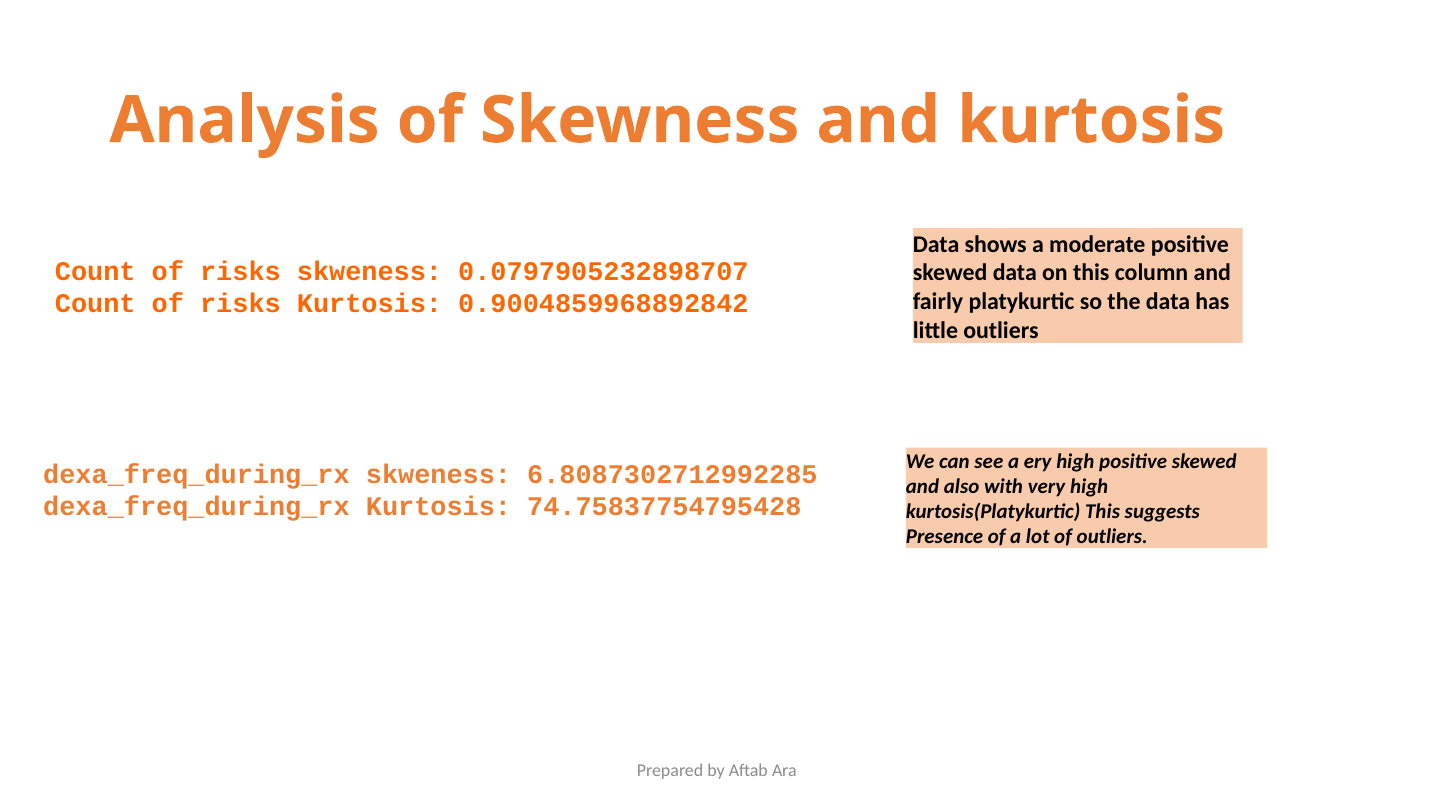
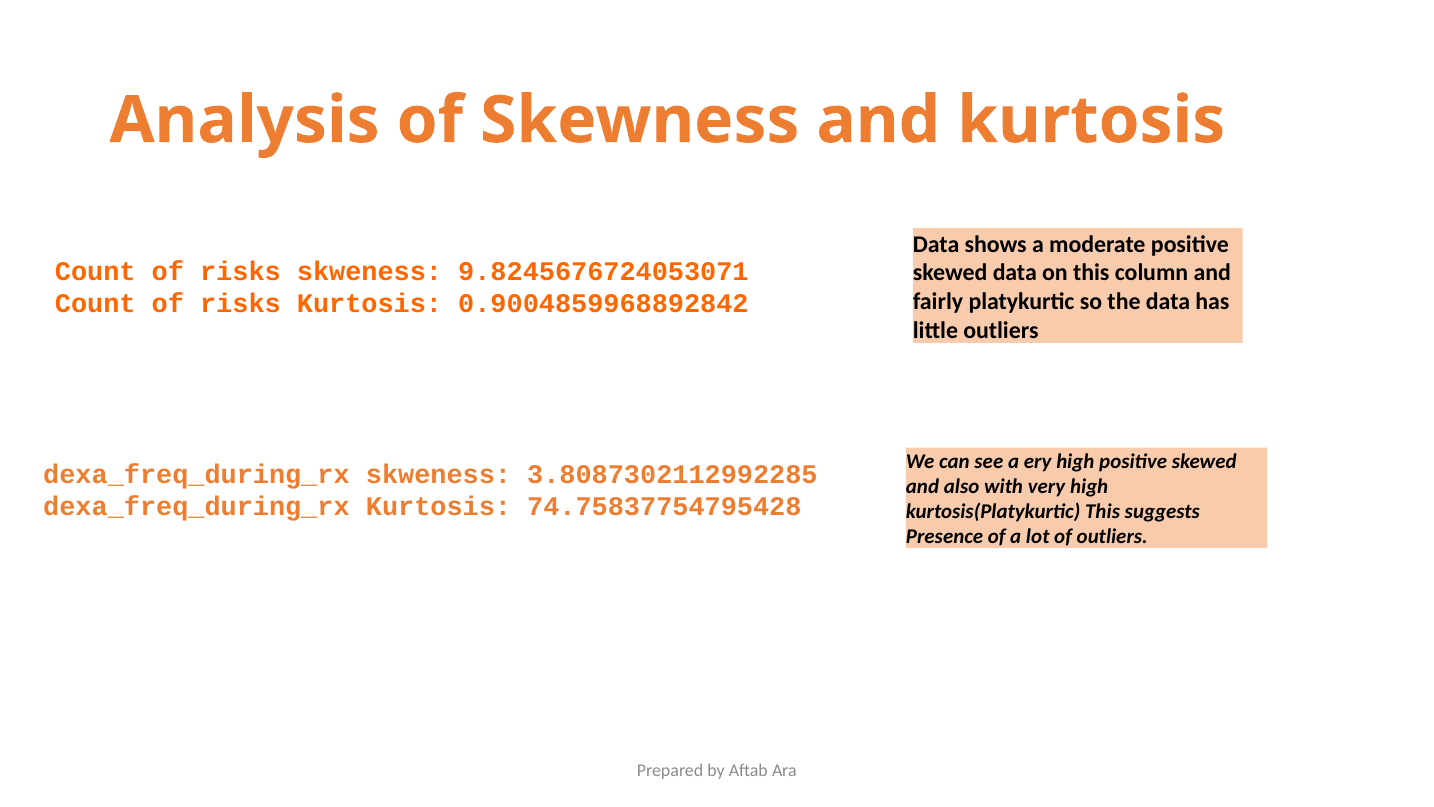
0.0797905232898707: 0.0797905232898707 -> 9.8245676724053071
6.8087302712992285: 6.8087302712992285 -> 3.8087302112992285
